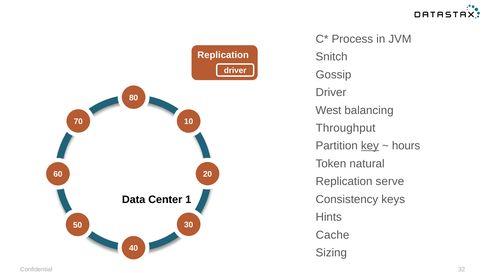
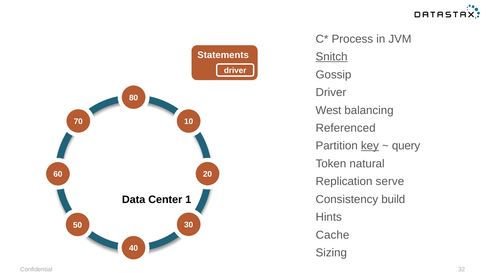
Replication at (223, 55): Replication -> Statements
Snitch underline: none -> present
Throughput: Throughput -> Referenced
hours: hours -> query
keys: keys -> build
